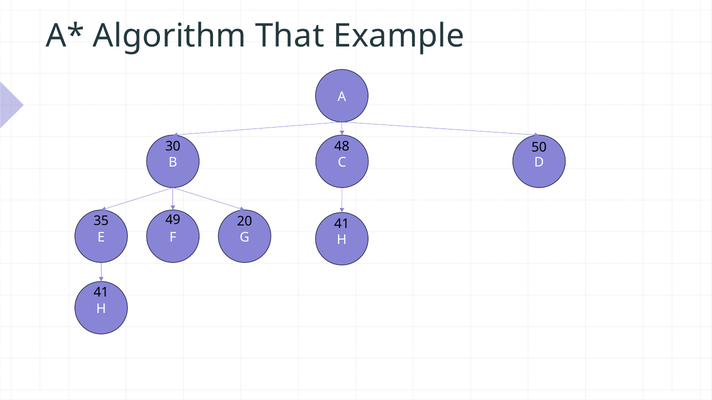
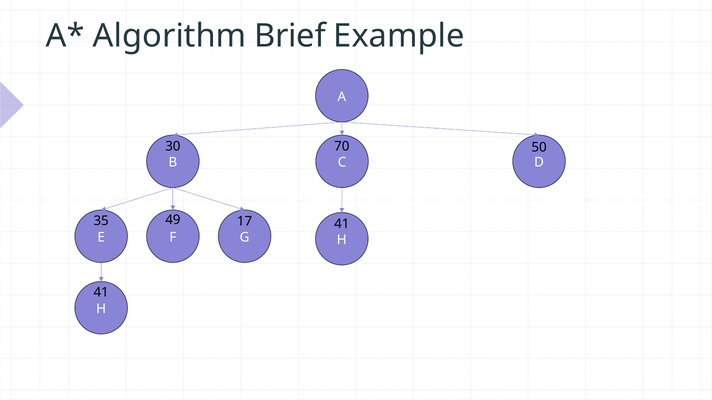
That: That -> Brief
48: 48 -> 70
20: 20 -> 17
